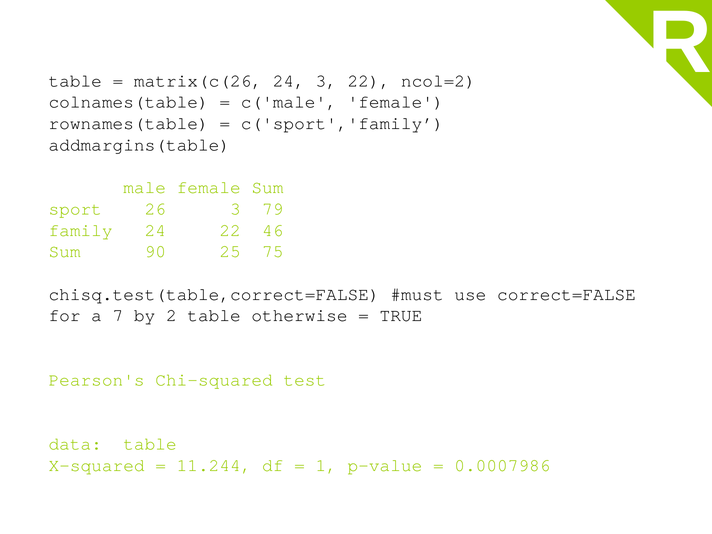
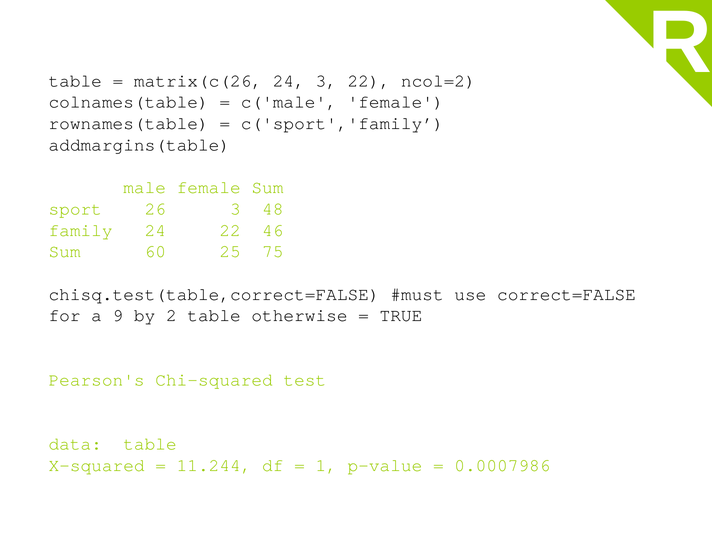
79: 79 -> 48
90: 90 -> 60
7: 7 -> 9
